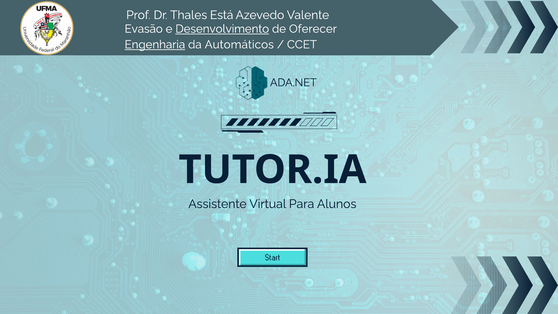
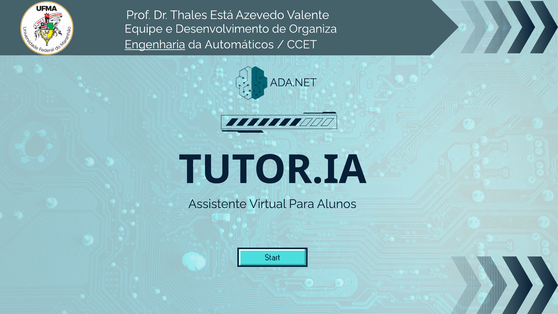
Evasão: Evasão -> Equipe
Desenvolvimento underline: present -> none
Oferecer: Oferecer -> Organiza
